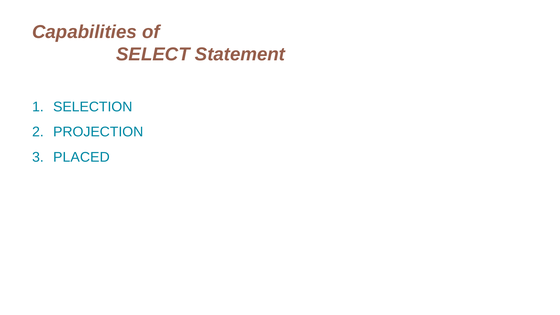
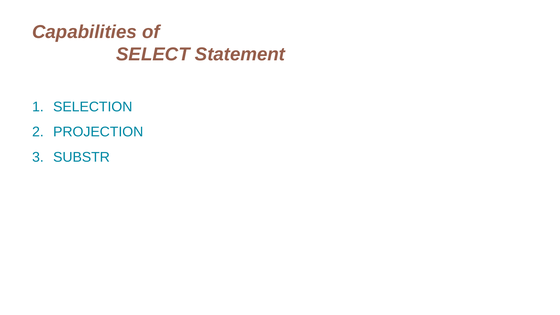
PLACED: PLACED -> SUBSTR
